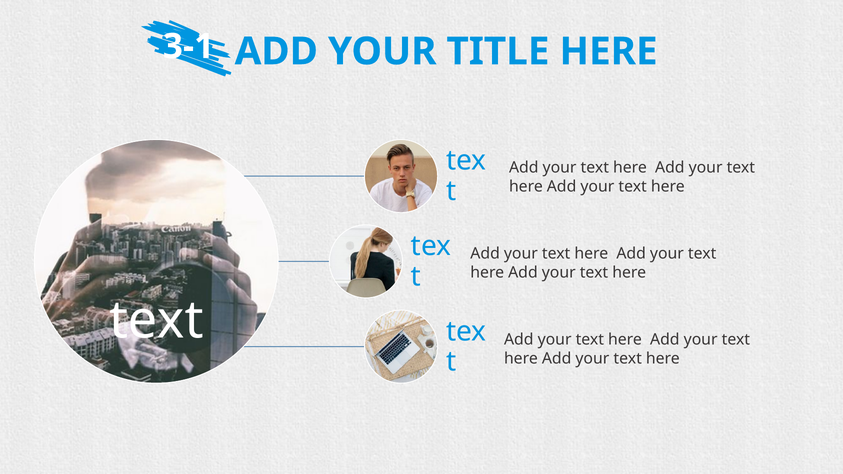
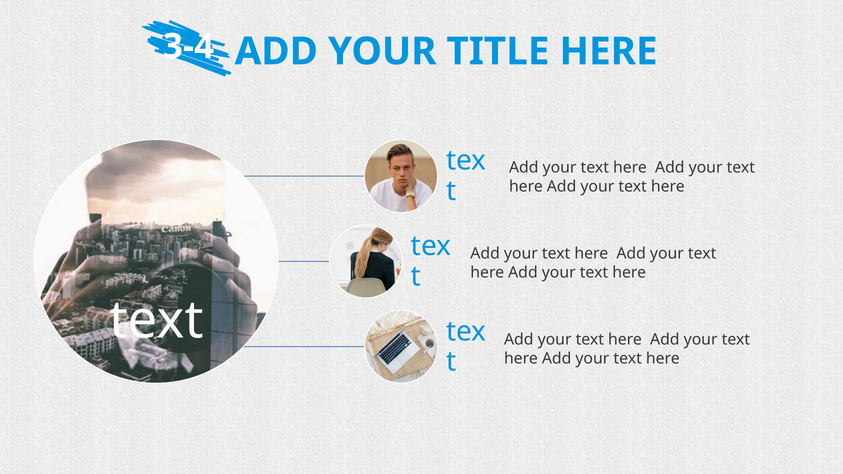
3-1: 3-1 -> 3-4
